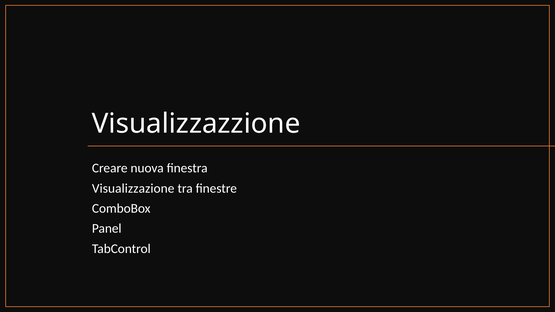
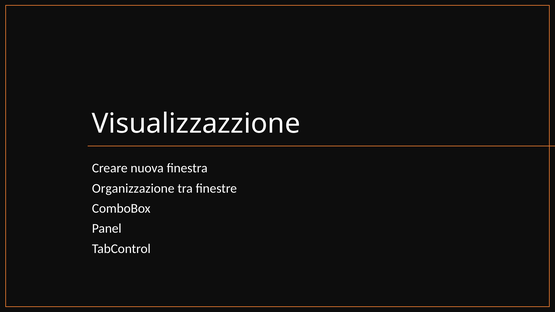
Visualizzazione: Visualizzazione -> Organizzazione
